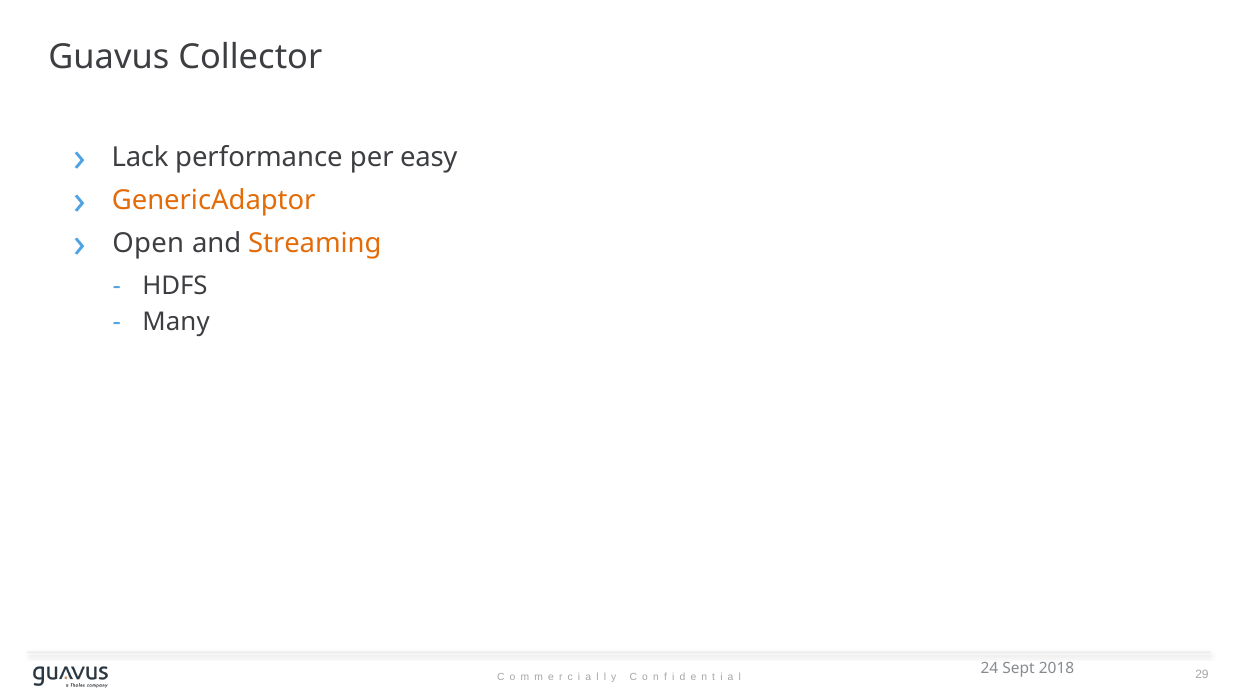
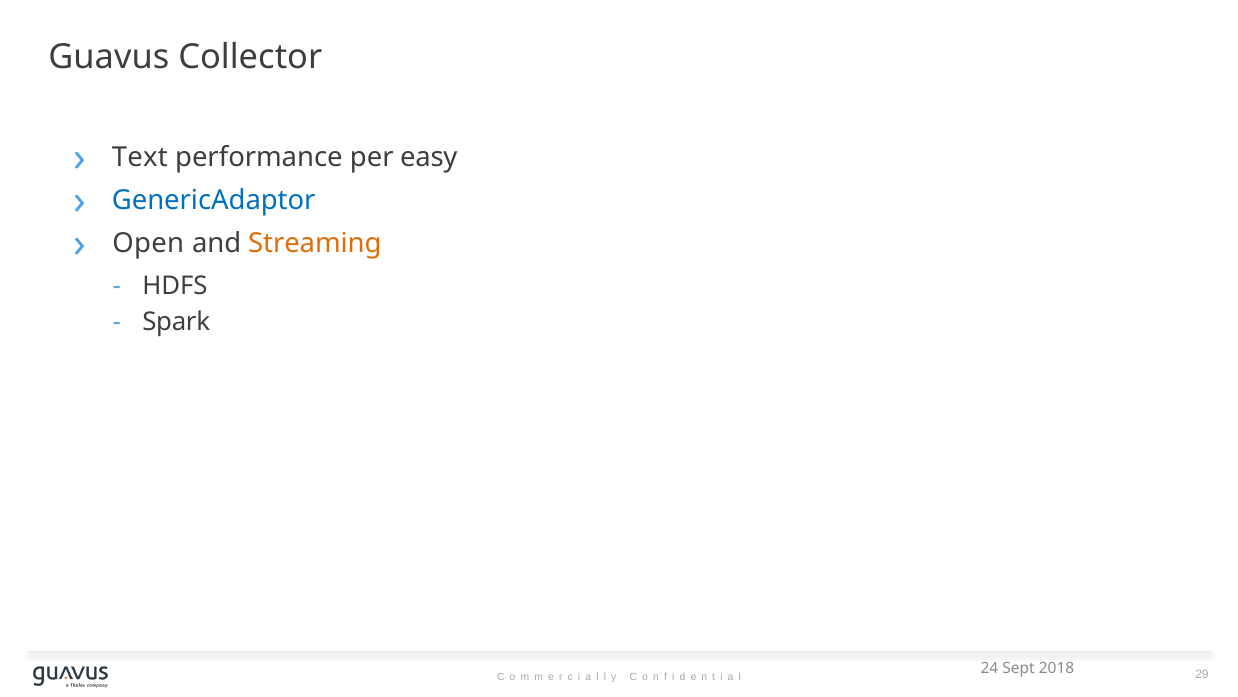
Lack: Lack -> Text
GenericAdaptor colour: orange -> blue
Many: Many -> Spark
